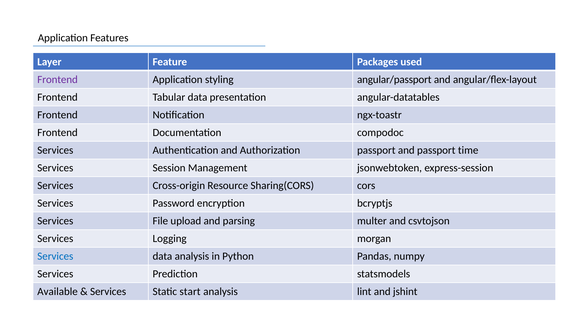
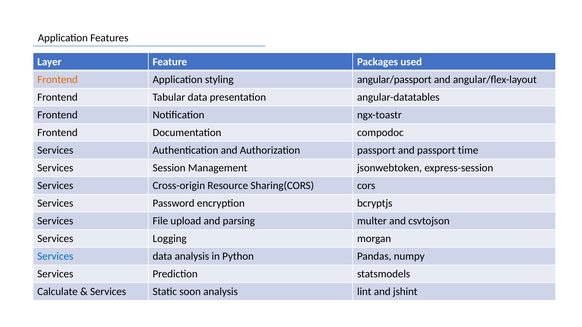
Frontend at (58, 80) colour: purple -> orange
Available: Available -> Calculate
start: start -> soon
